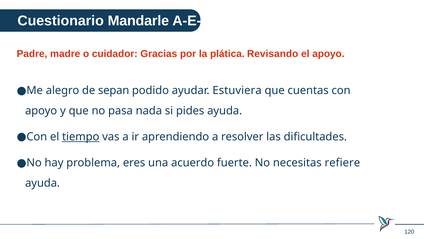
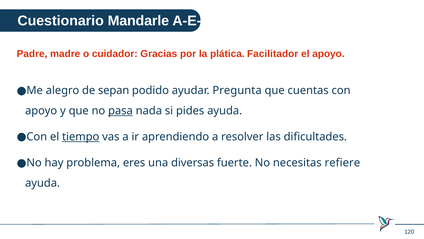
Revisando: Revisando -> Facilitador
Estuviera: Estuviera -> Pregunta
pasa underline: none -> present
acuerdo: acuerdo -> diversas
